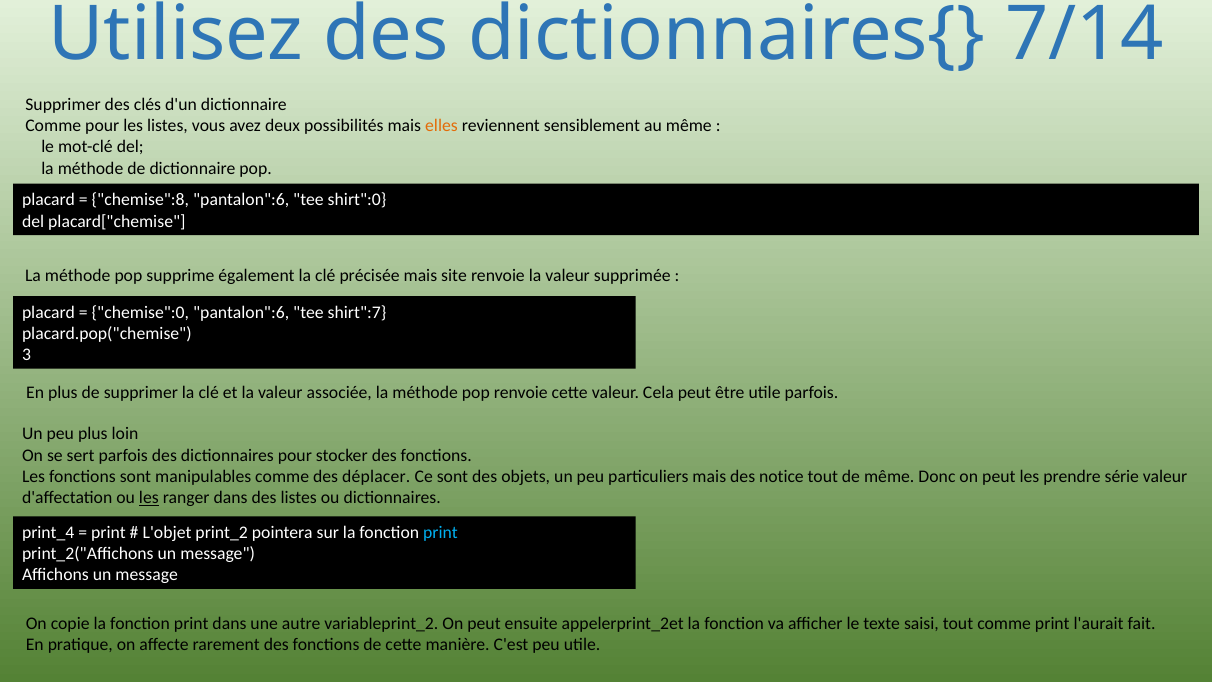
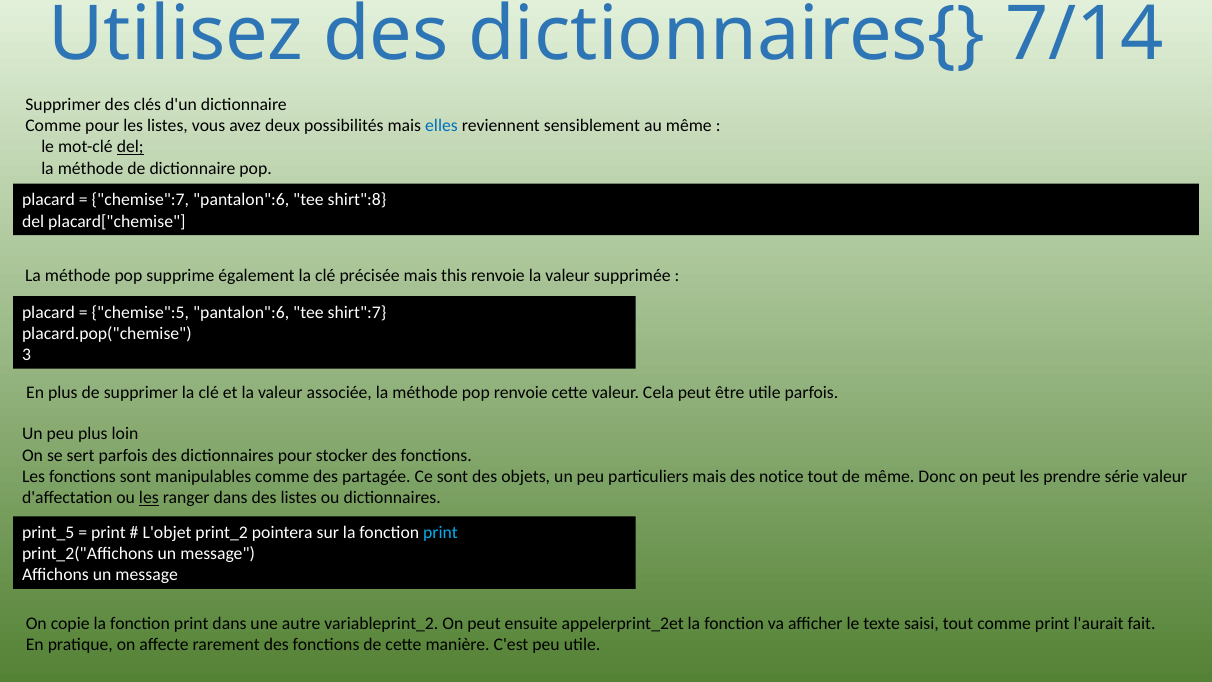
elles colour: orange -> blue
del at (130, 147) underline: none -> present
chemise":8: chemise":8 -> chemise":7
shirt":0: shirt":0 -> shirt":8
site: site -> this
chemise":0: chemise":0 -> chemise":5
déplacer: déplacer -> partagée
print_4: print_4 -> print_5
